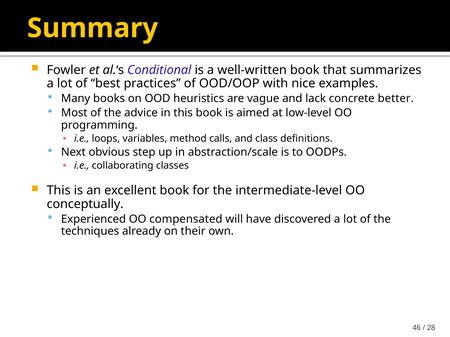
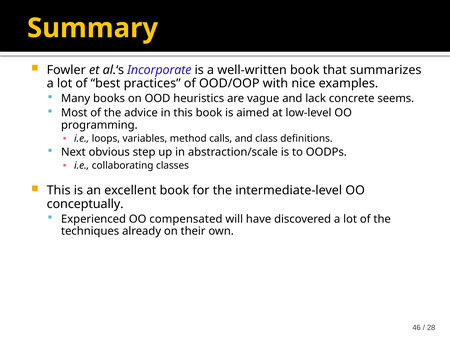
Conditional: Conditional -> Incorporate
better: better -> seems
